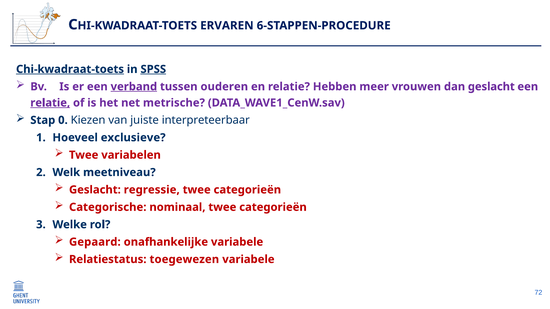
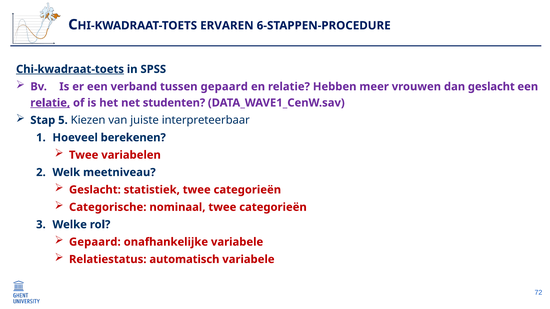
SPSS underline: present -> none
verband underline: present -> none
tussen ouderen: ouderen -> gepaard
metrische: metrische -> studenten
0: 0 -> 5
exclusieve: exclusieve -> berekenen
regressie: regressie -> statistiek
toegewezen: toegewezen -> automatisch
